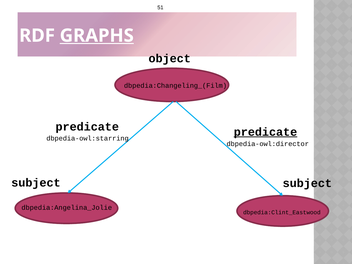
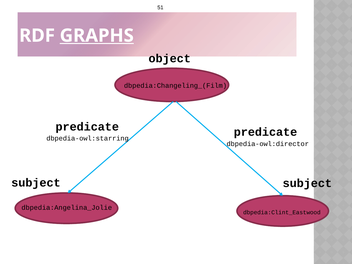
predicate at (265, 132) underline: present -> none
